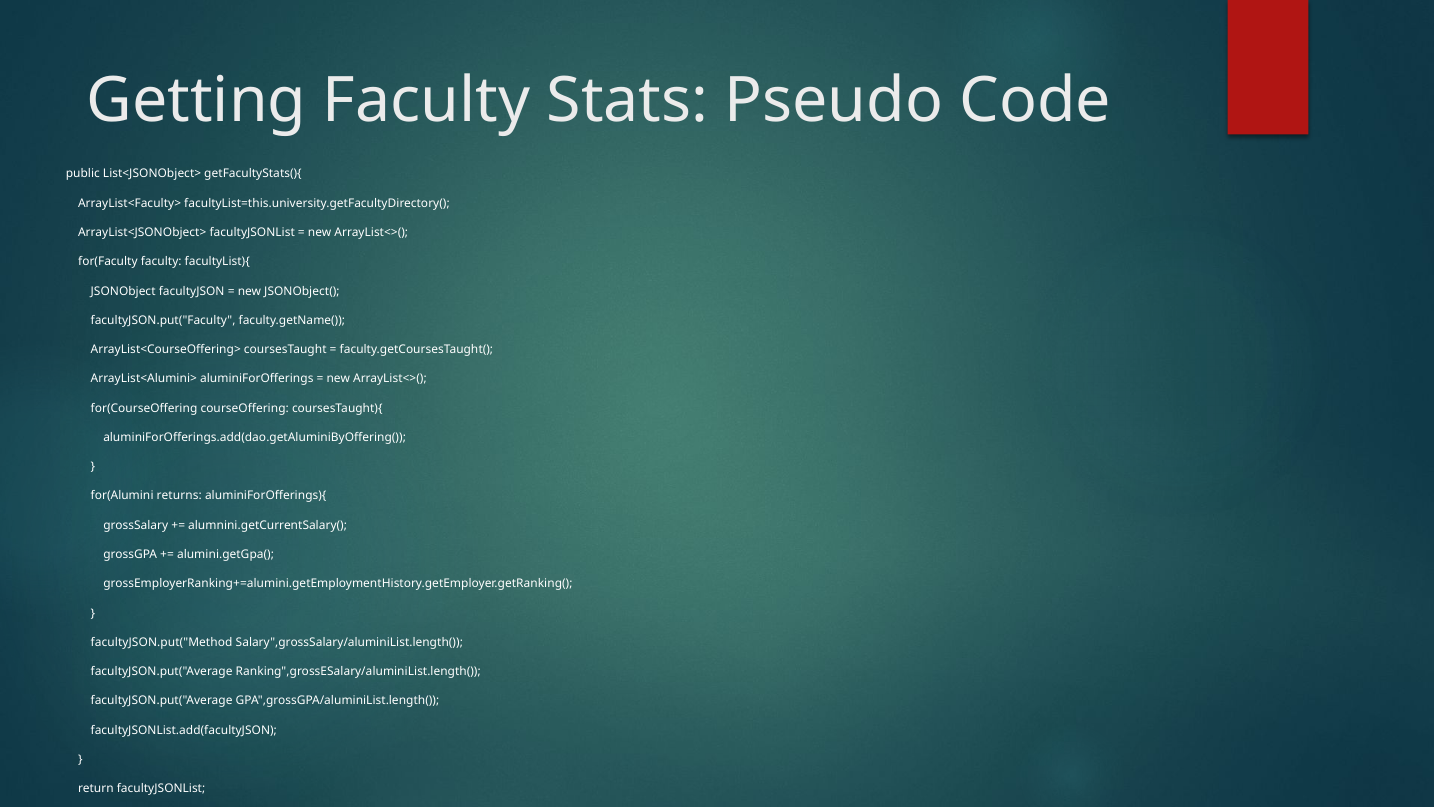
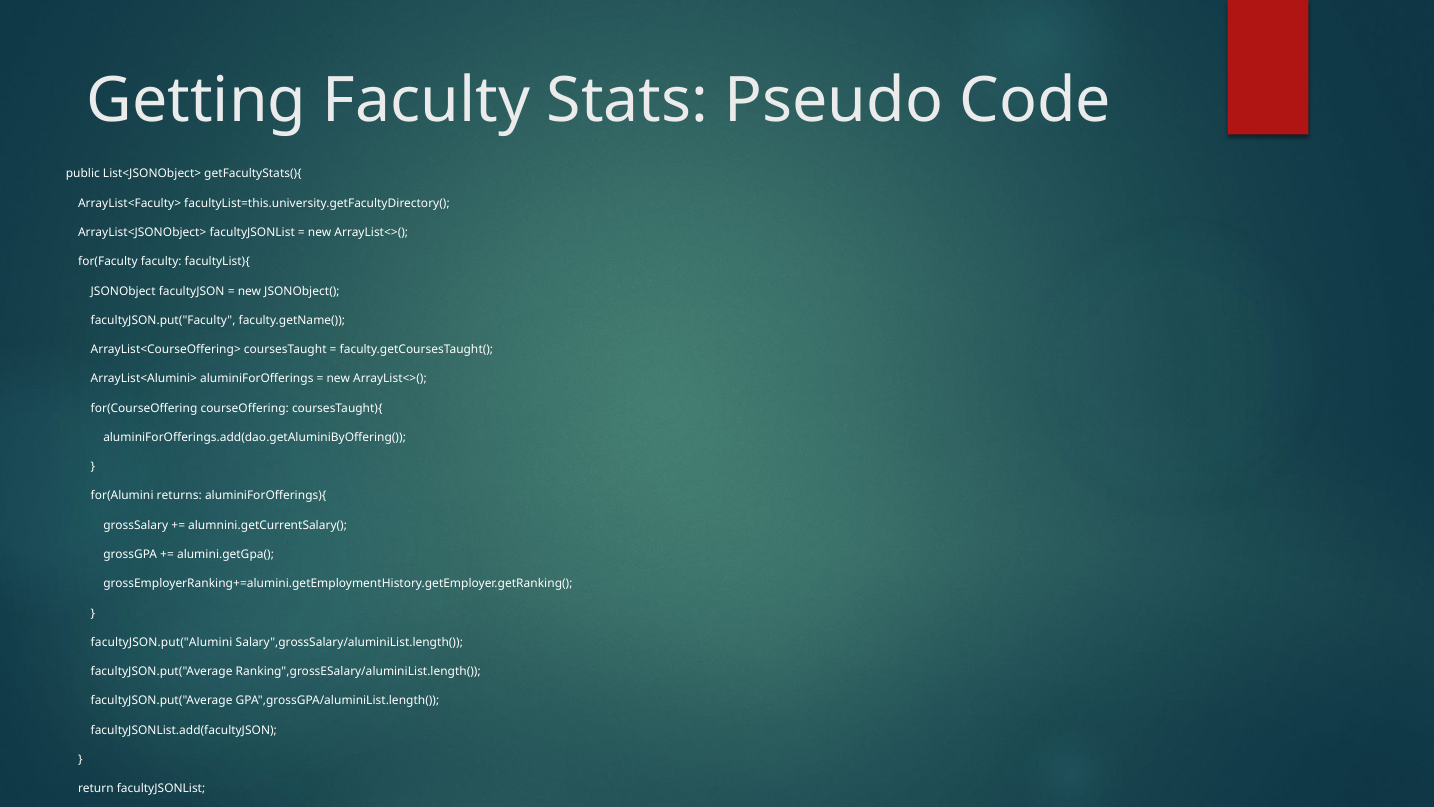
facultyJSON.put("Method: facultyJSON.put("Method -> facultyJSON.put("Alumini
